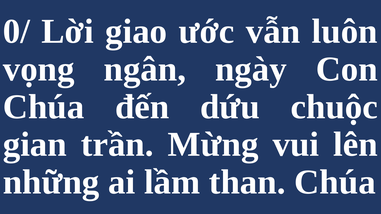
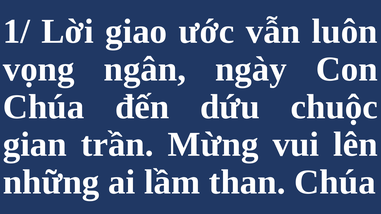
0/: 0/ -> 1/
